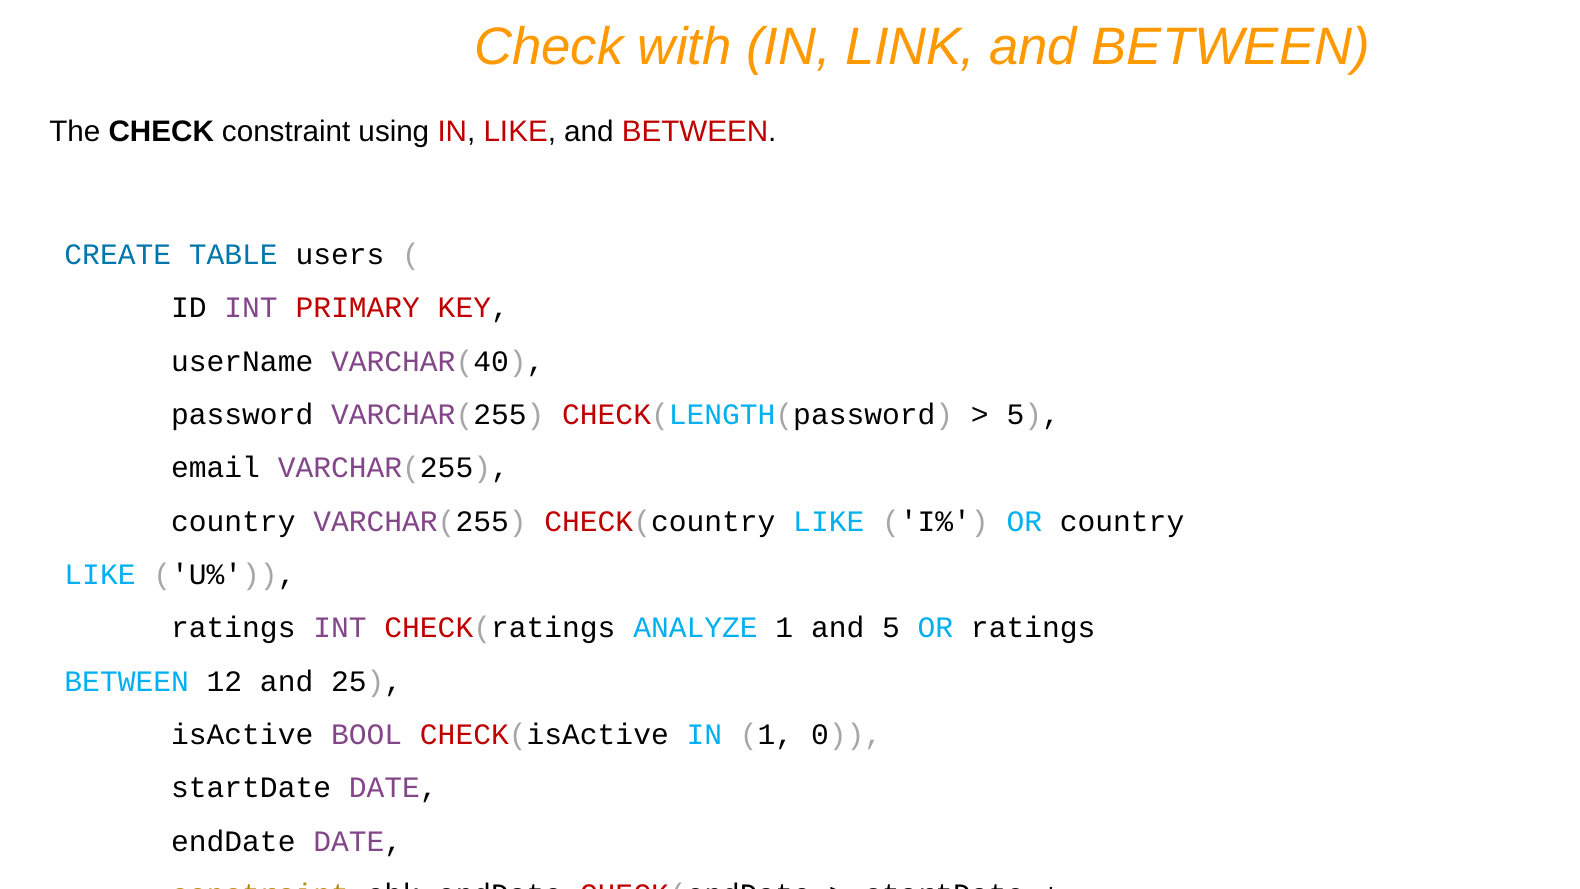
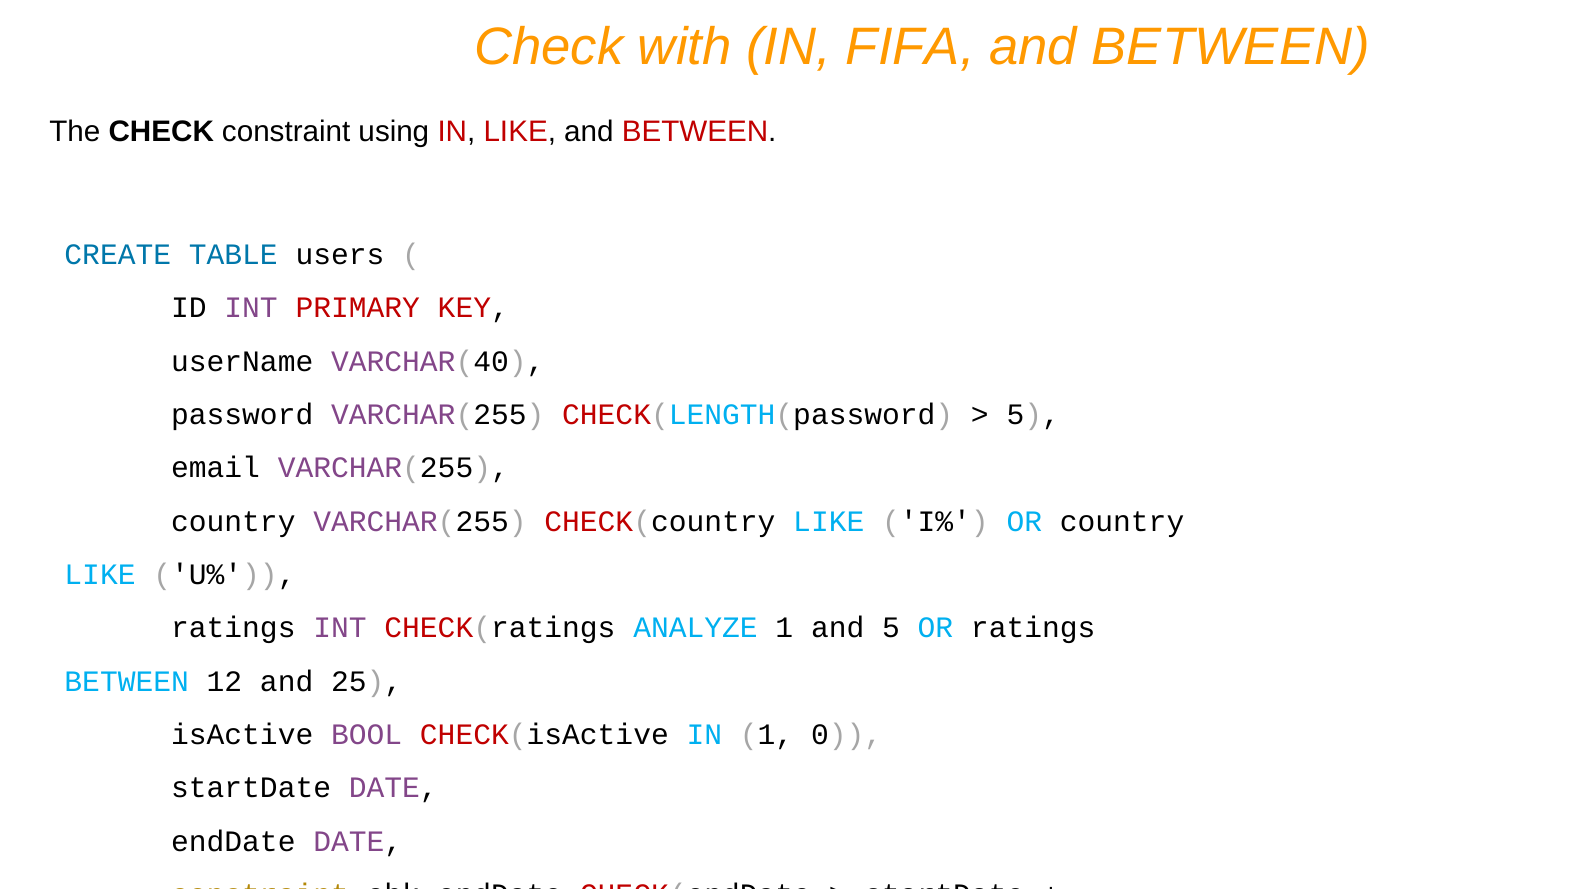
LINK: LINK -> FIFA
